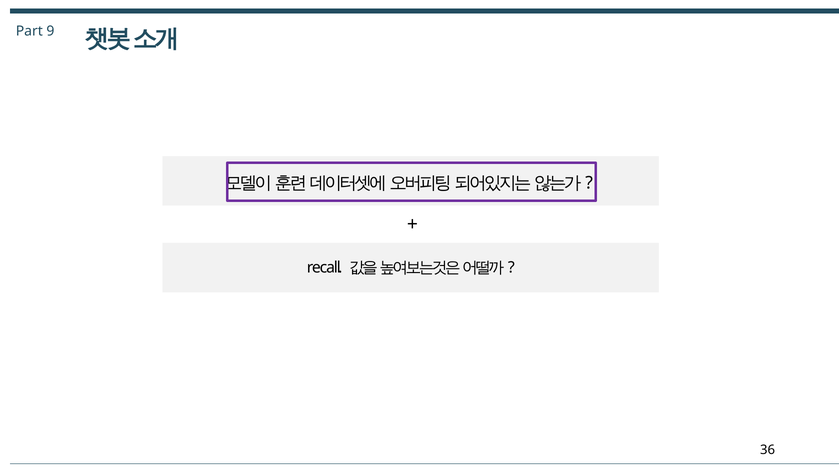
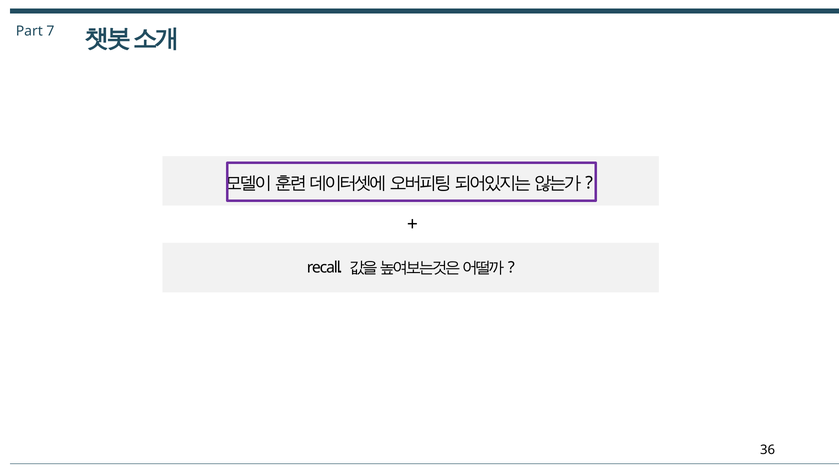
9: 9 -> 7
